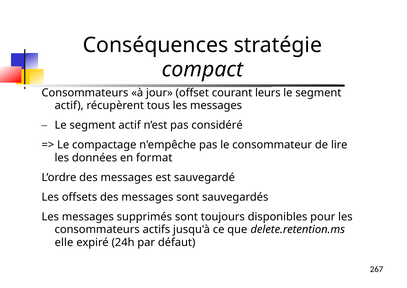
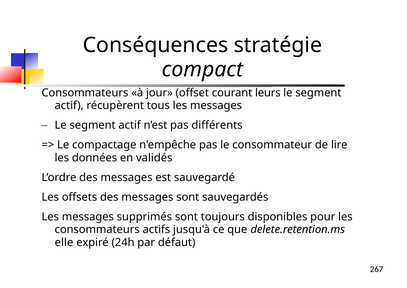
considéré: considéré -> différents
format: format -> validés
